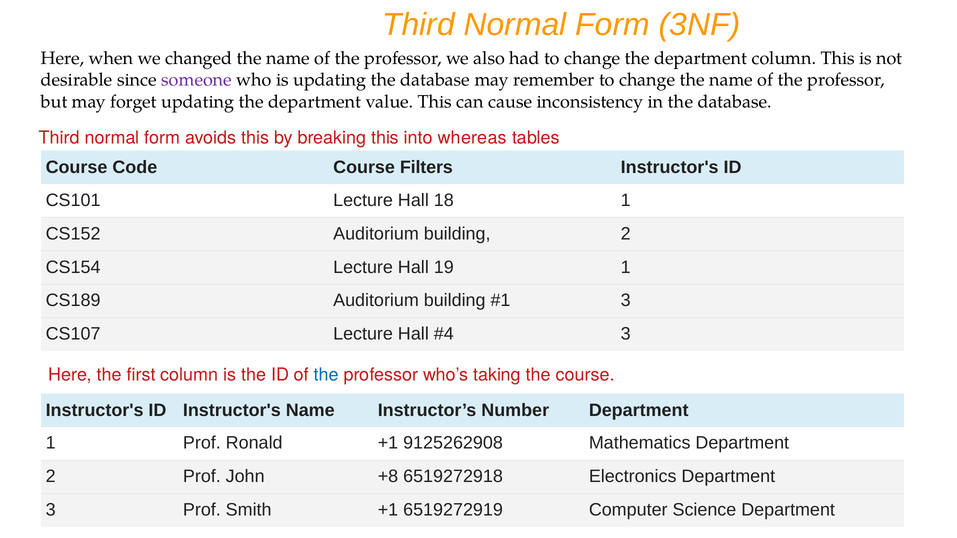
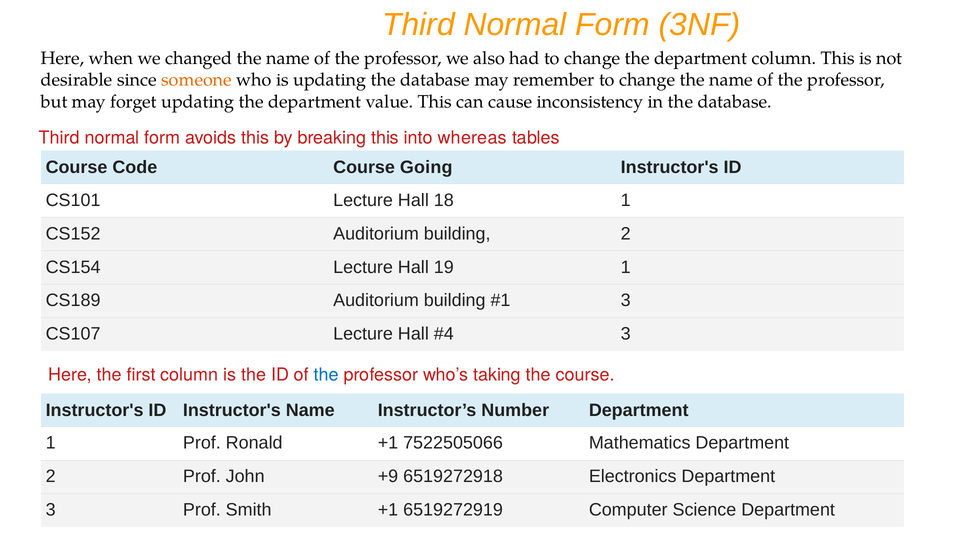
someone colour: purple -> orange
Filters: Filters -> Going
9125262908: 9125262908 -> 7522505066
+8: +8 -> +9
